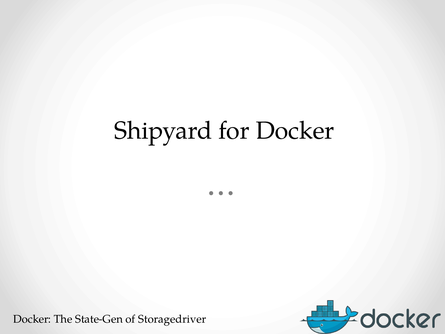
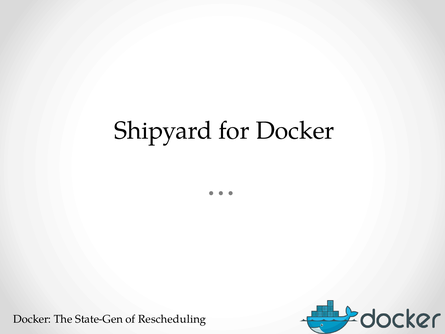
Storagedriver: Storagedriver -> Rescheduling
